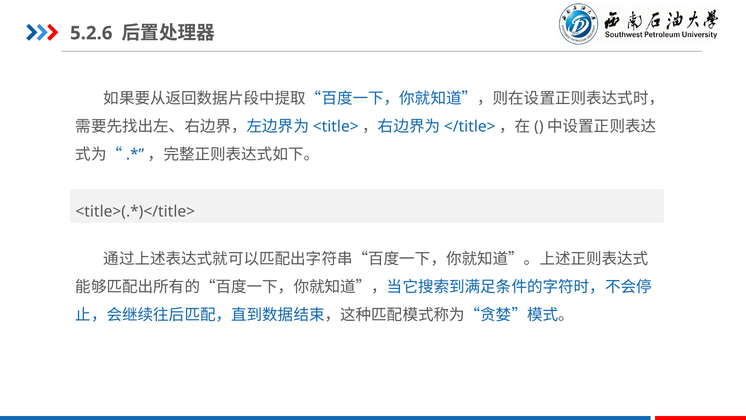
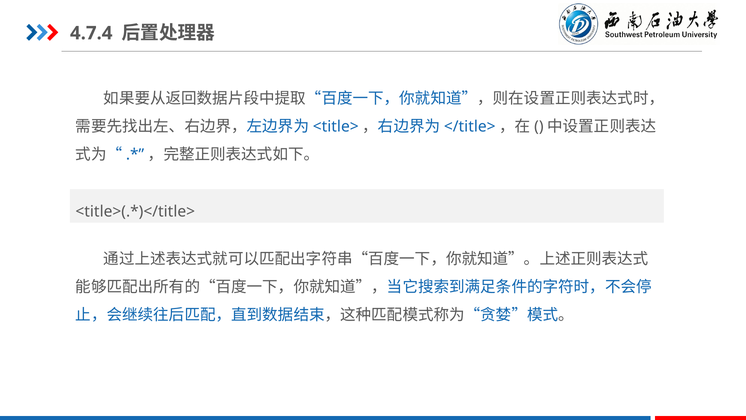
5.2.6: 5.2.6 -> 4.7.4
